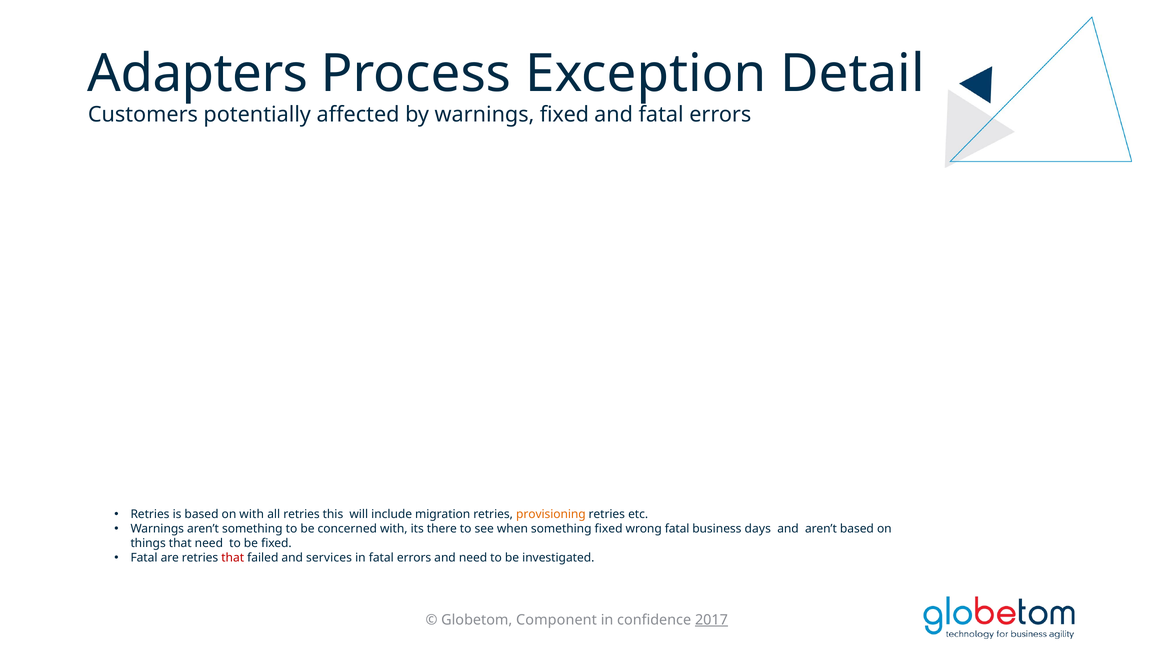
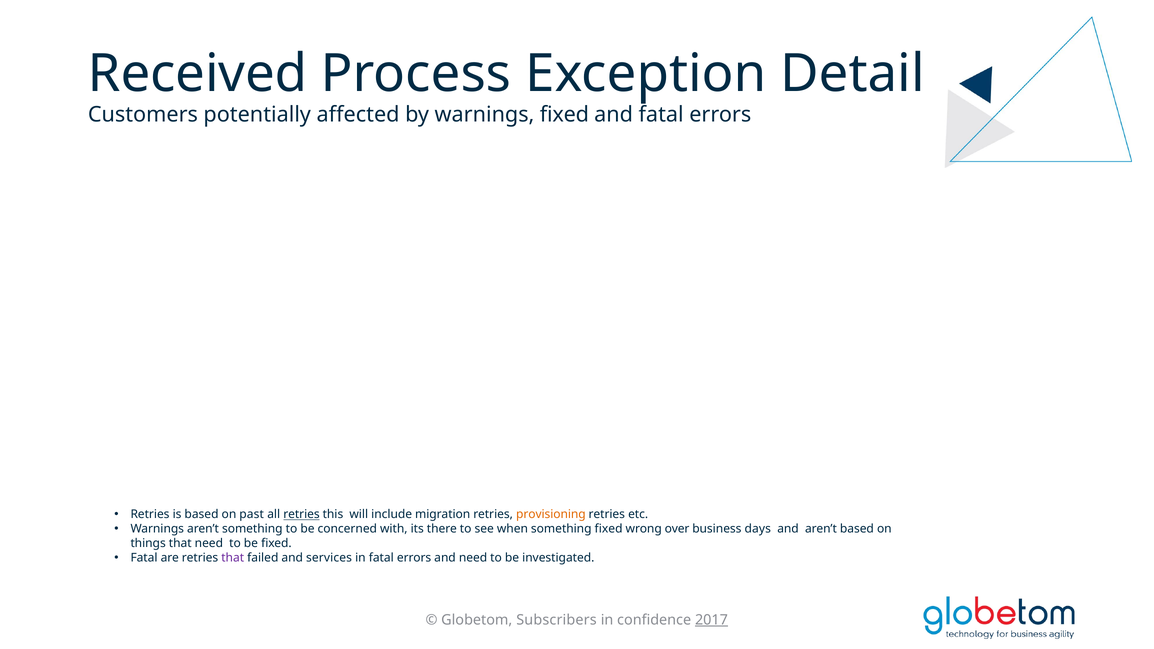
Adapters: Adapters -> Received
on with: with -> past
retries at (301, 515) underline: none -> present
wrong fatal: fatal -> over
that at (233, 558) colour: red -> purple
Component: Component -> Subscribers
